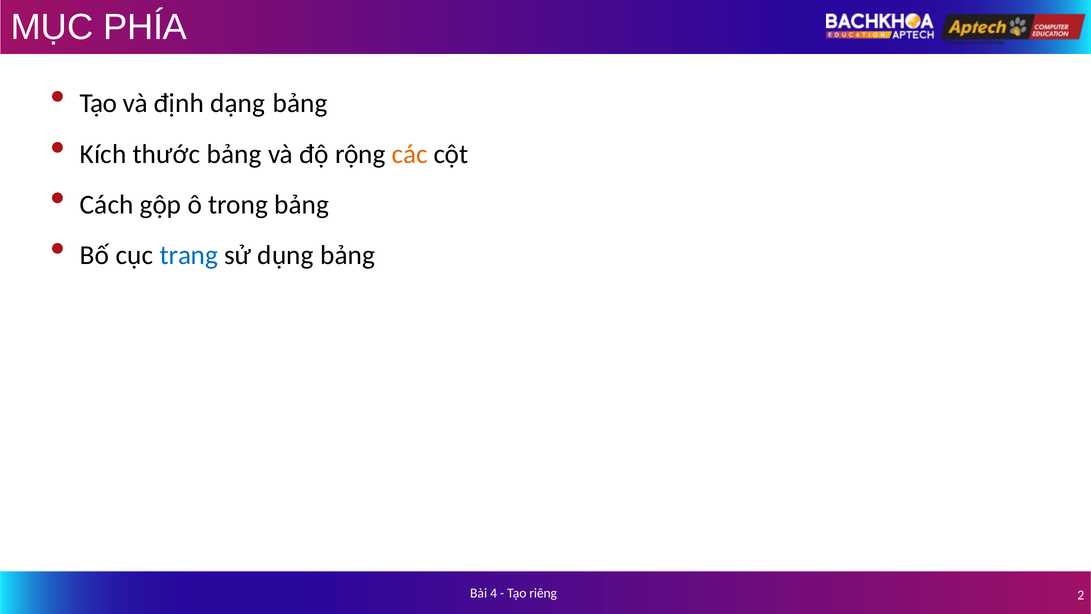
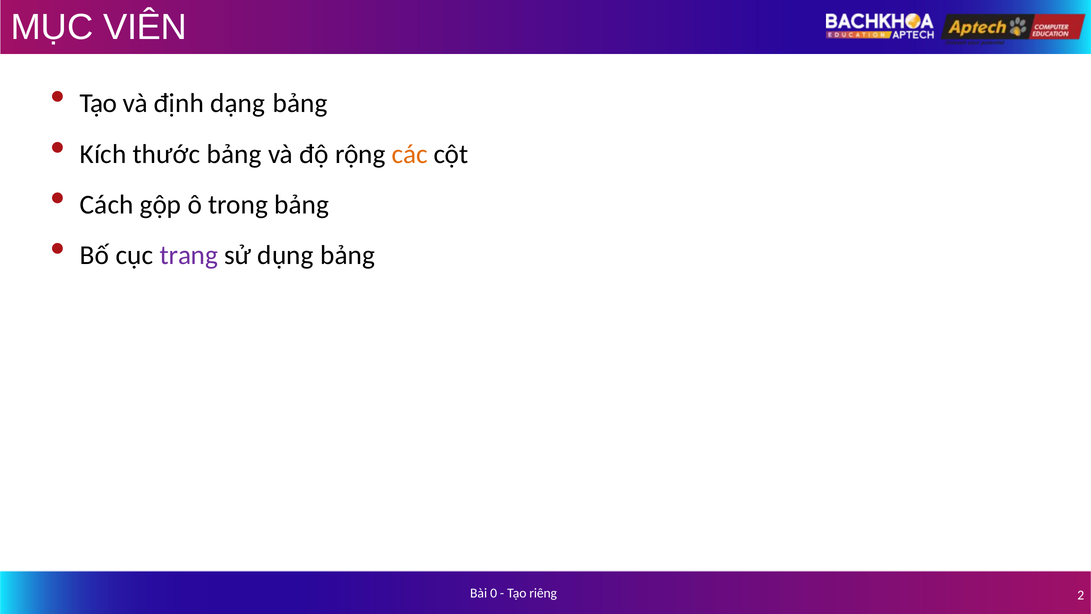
PHÍA: PHÍA -> VIÊN
trang colour: blue -> purple
4: 4 -> 0
